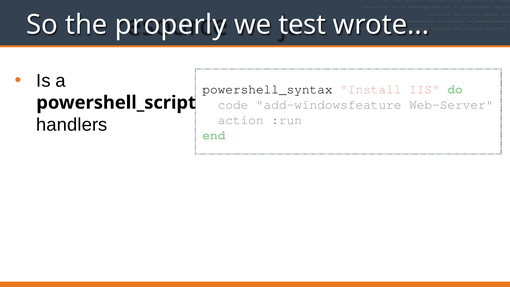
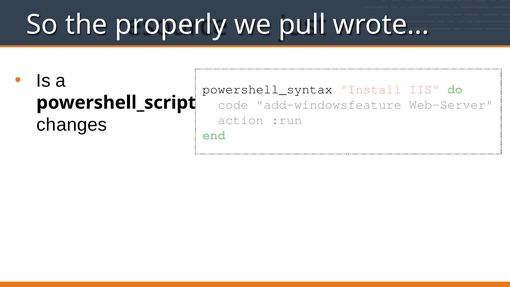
test: test -> pull
handlers: handlers -> changes
